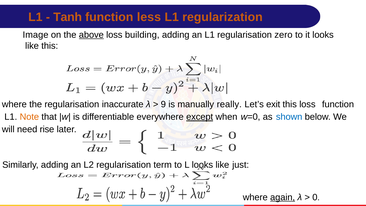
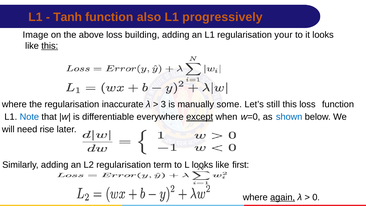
less: less -> also
regularization: regularization -> progressively
above underline: present -> none
zero: zero -> your
this at (50, 46) underline: none -> present
9: 9 -> 3
really: really -> some
exit: exit -> still
Note colour: orange -> blue
just: just -> first
